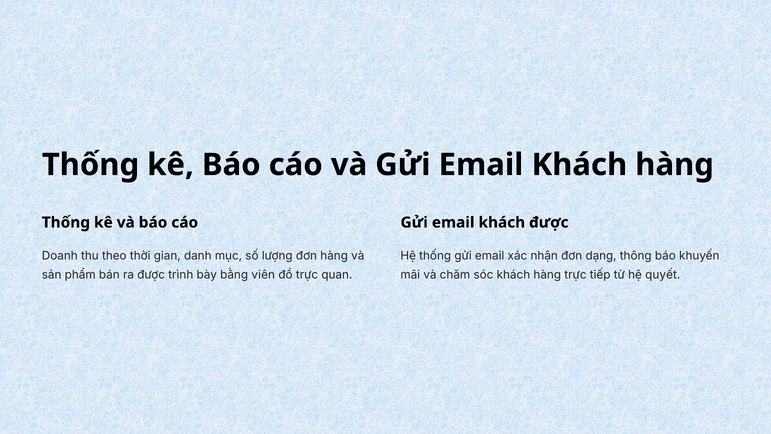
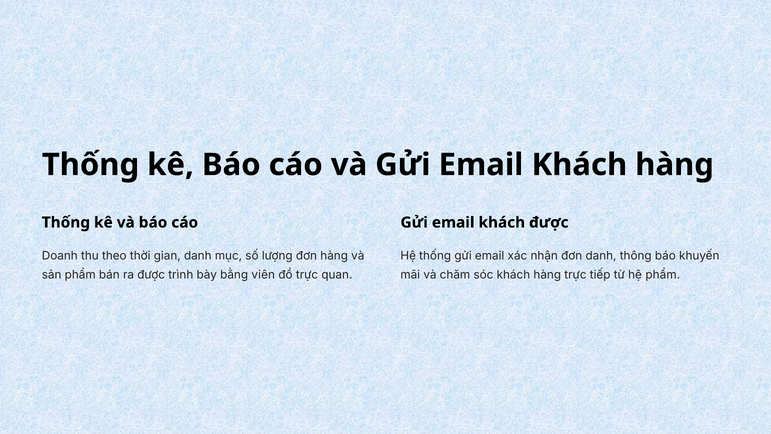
đơn dạng: dạng -> danh
hệ quyết: quyết -> phẩm
